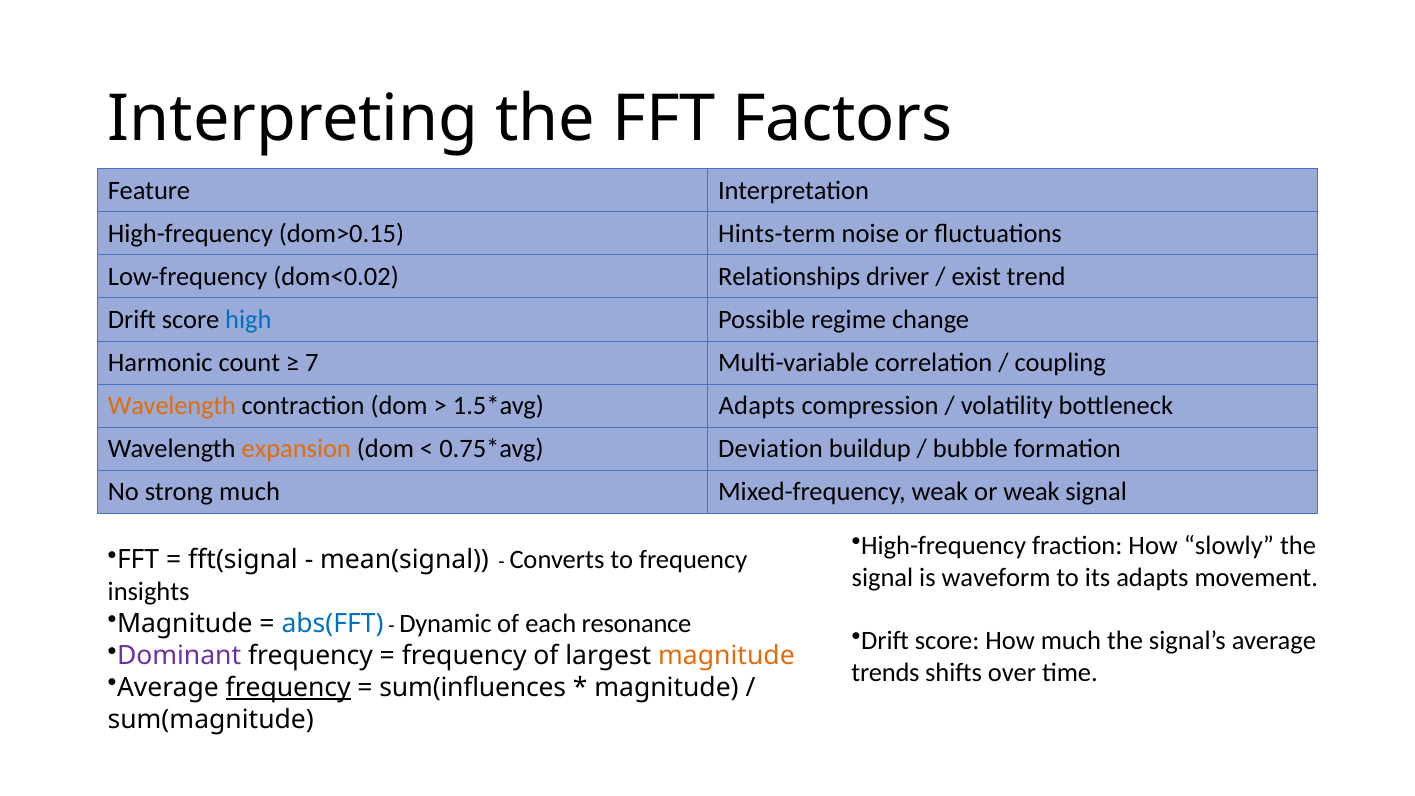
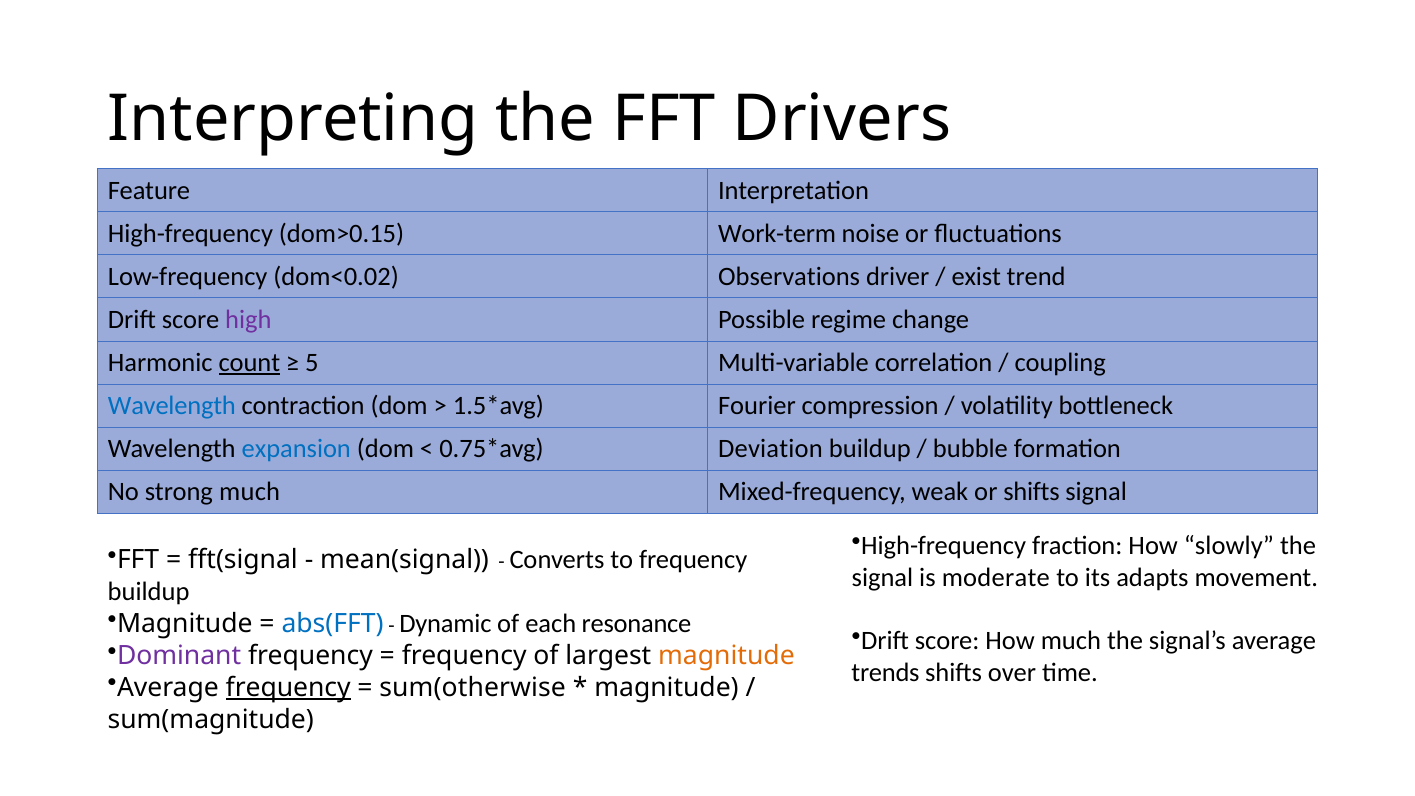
Factors: Factors -> Drivers
Hints-term: Hints-term -> Work-term
Relationships: Relationships -> Observations
high colour: blue -> purple
count underline: none -> present
7: 7 -> 5
Wavelength at (172, 406) colour: orange -> blue
Adapts at (757, 406): Adapts -> Fourier
expansion colour: orange -> blue
or weak: weak -> shifts
waveform: waveform -> moderate
insights at (149, 592): insights -> buildup
sum(influences: sum(influences -> sum(otherwise
